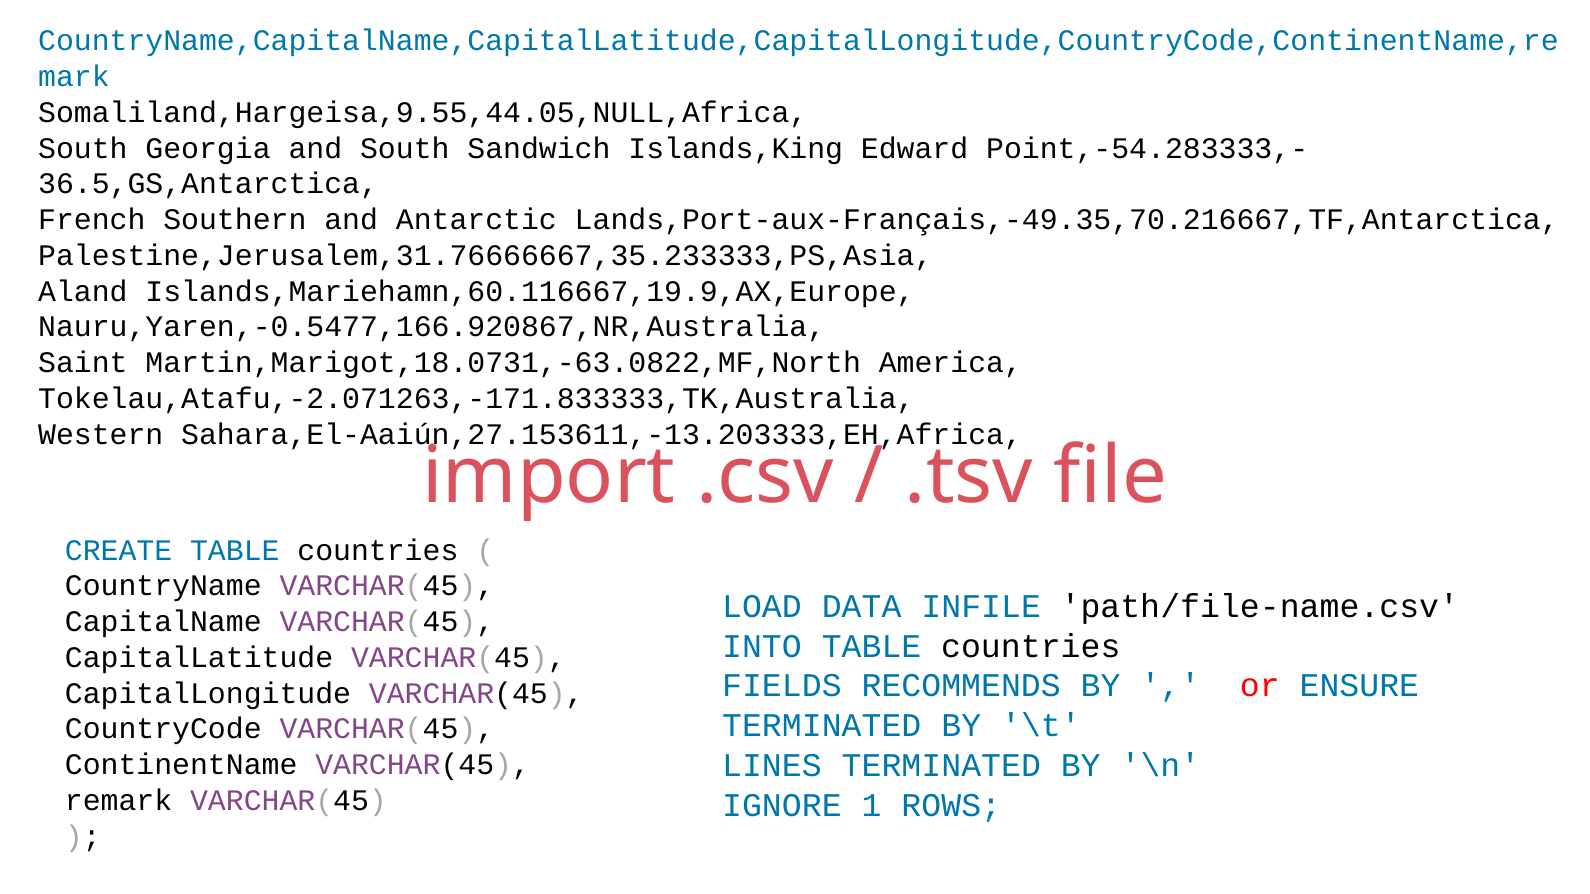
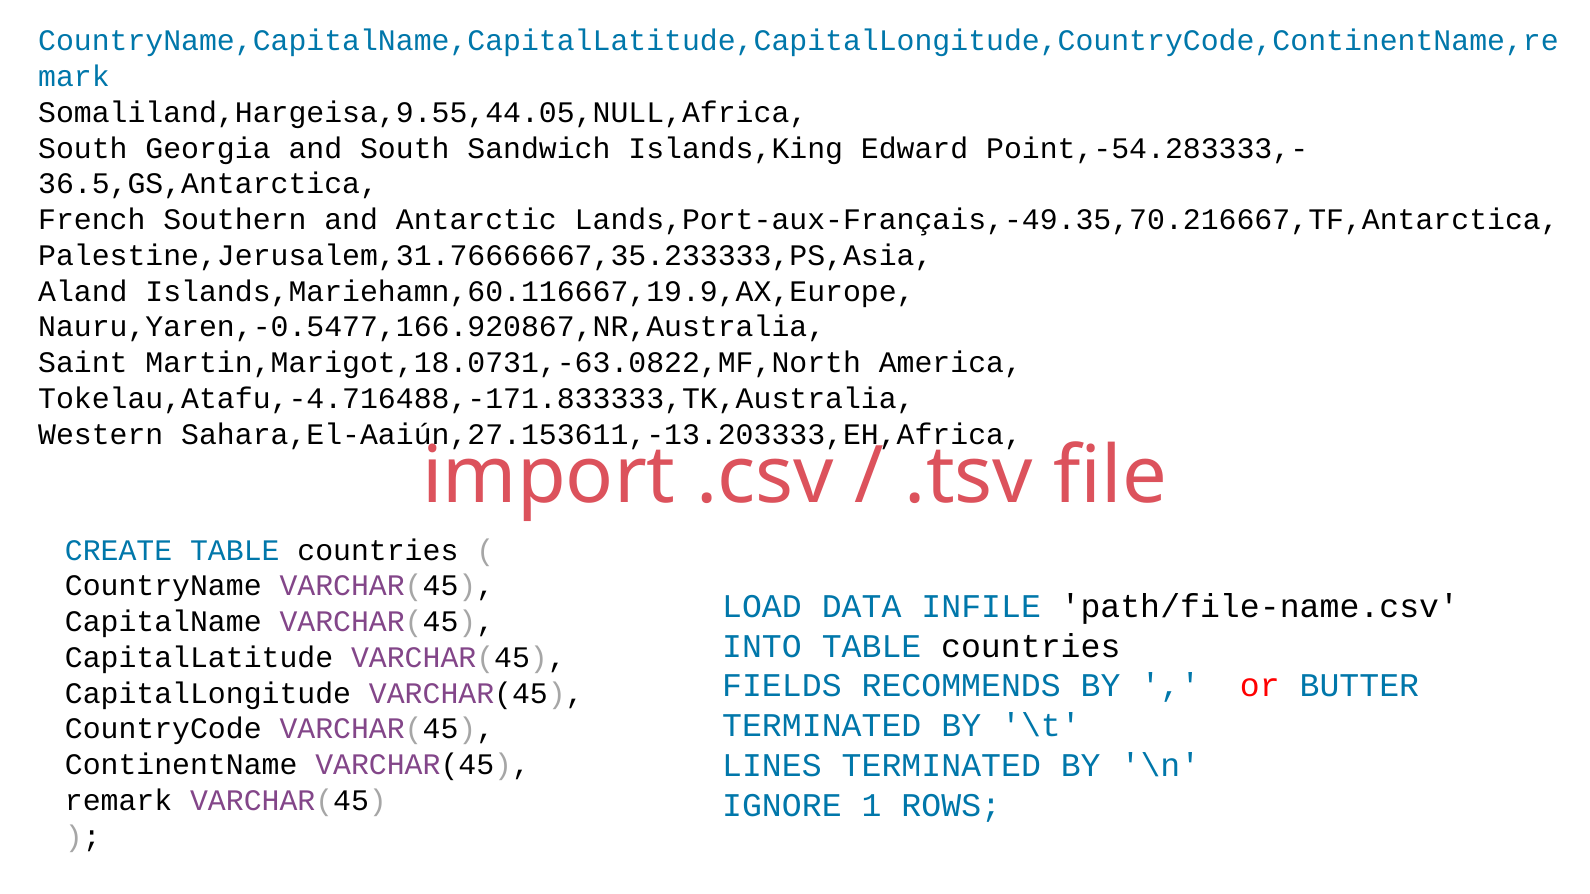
Tokelau,Atafu,-2.071263,-171.833333,TK,Australia: Tokelau,Atafu,-2.071263,-171.833333,TK,Australia -> Tokelau,Atafu,-4.716488,-171.833333,TK,Australia
ENSURE: ENSURE -> BUTTER
